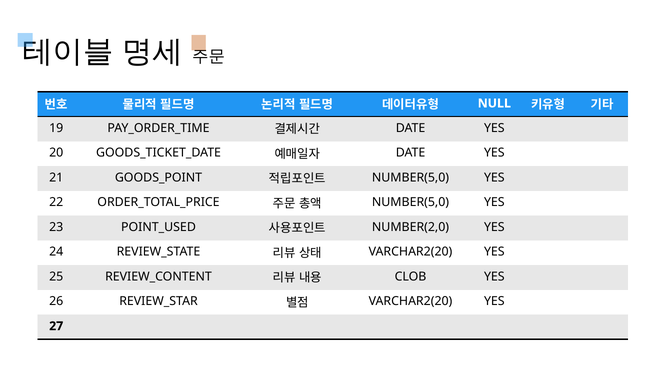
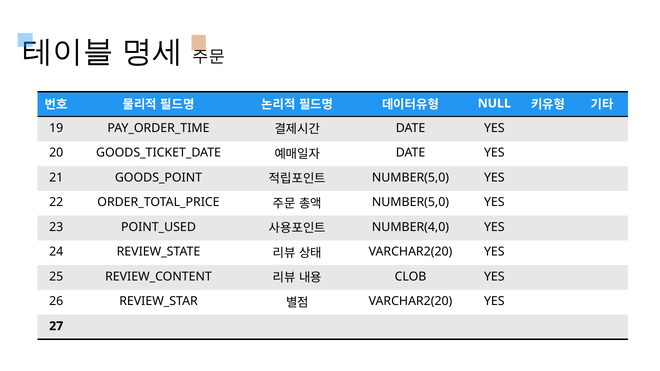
NUMBER(2,0: NUMBER(2,0 -> NUMBER(4,0
